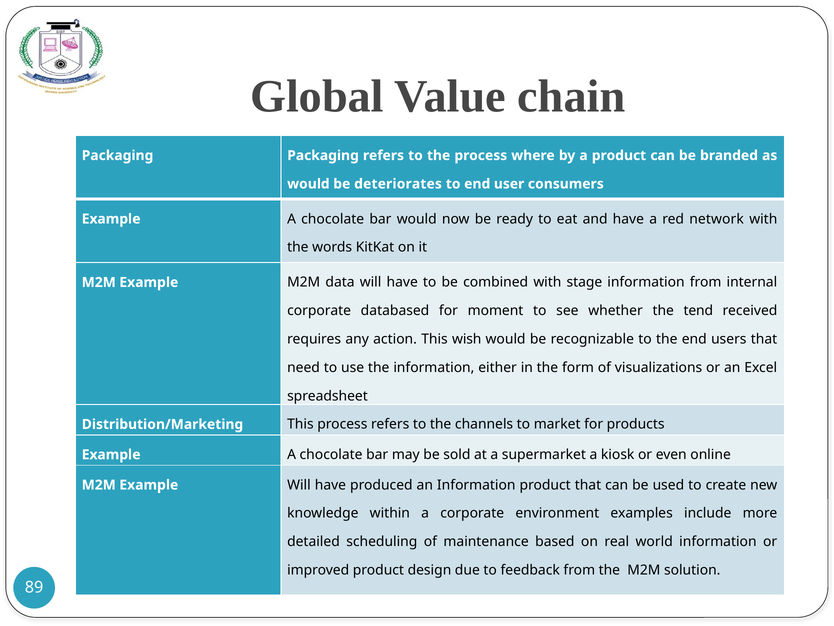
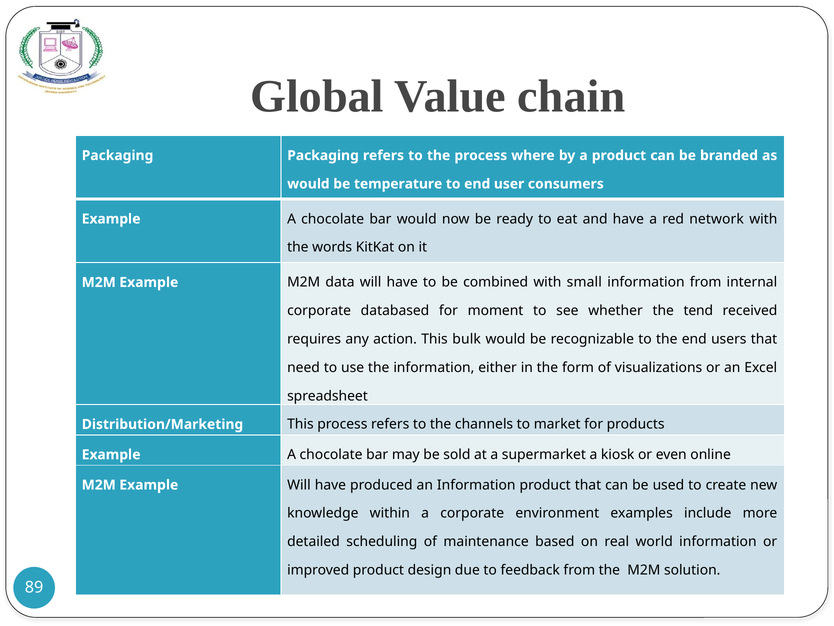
deteriorates: deteriorates -> temperature
stage: stage -> small
wish: wish -> bulk
